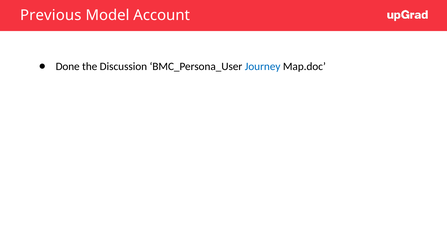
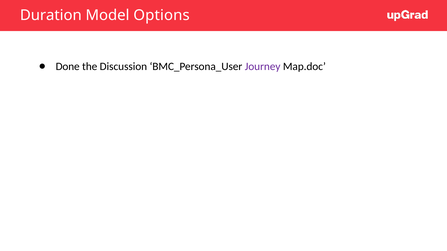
Previous: Previous -> Duration
Account: Account -> Options
Journey colour: blue -> purple
